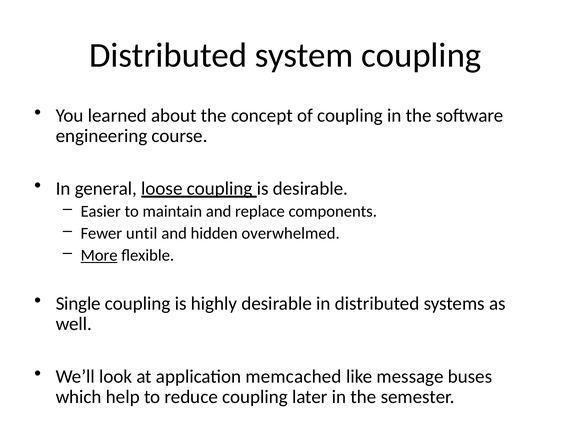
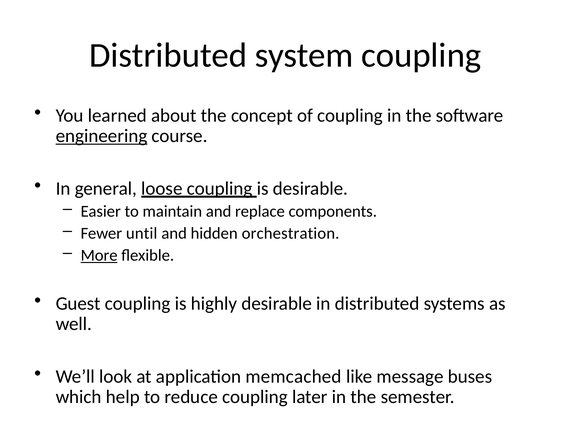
engineering underline: none -> present
overwhelmed: overwhelmed -> orchestration
Single: Single -> Guest
